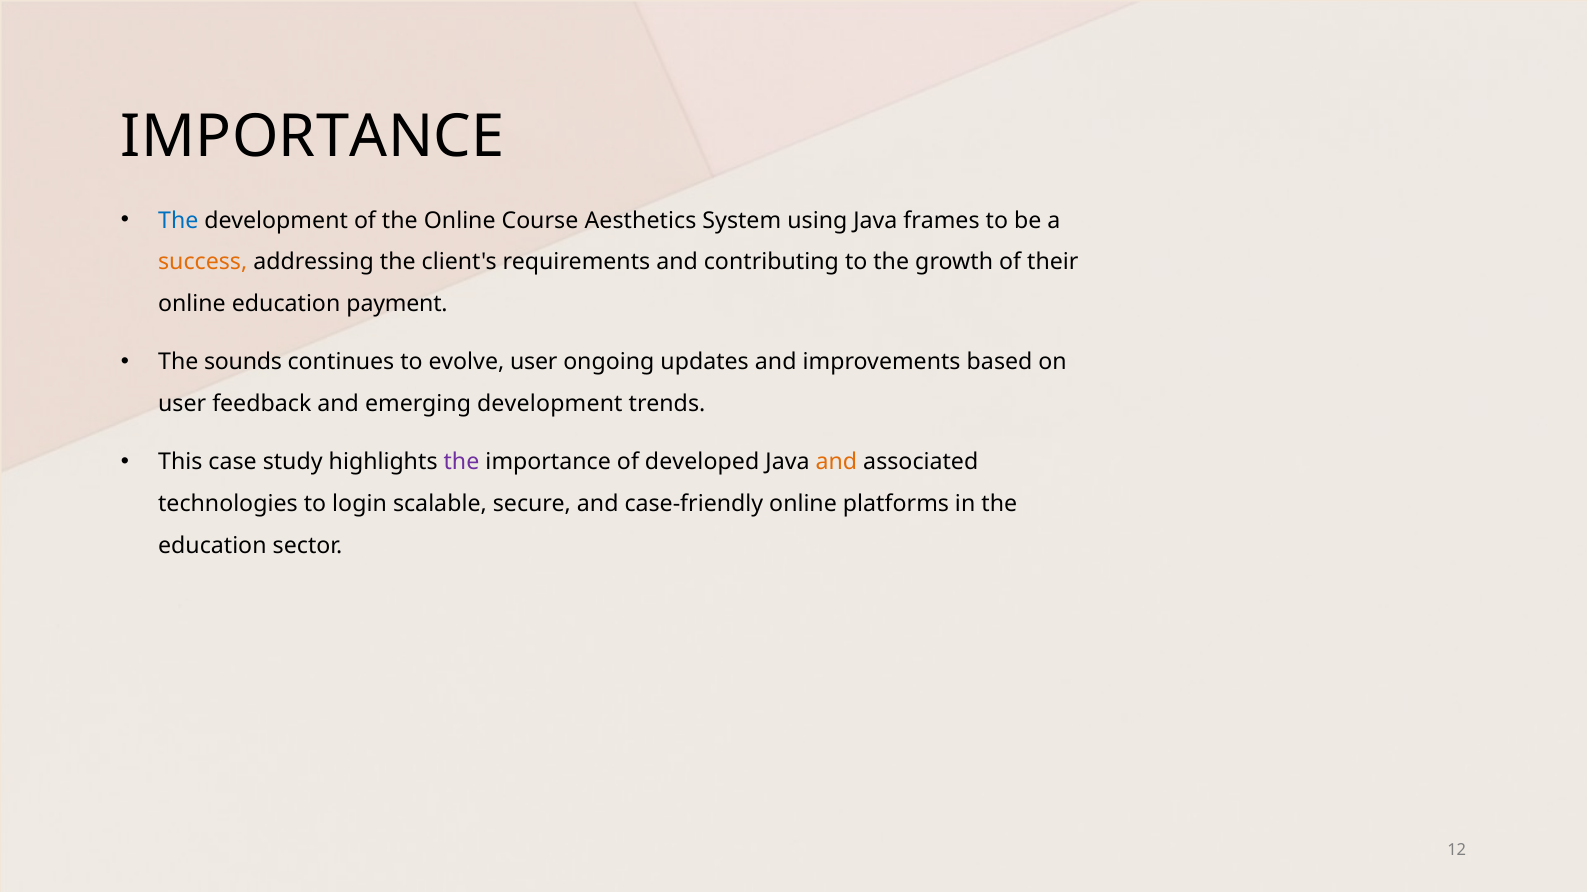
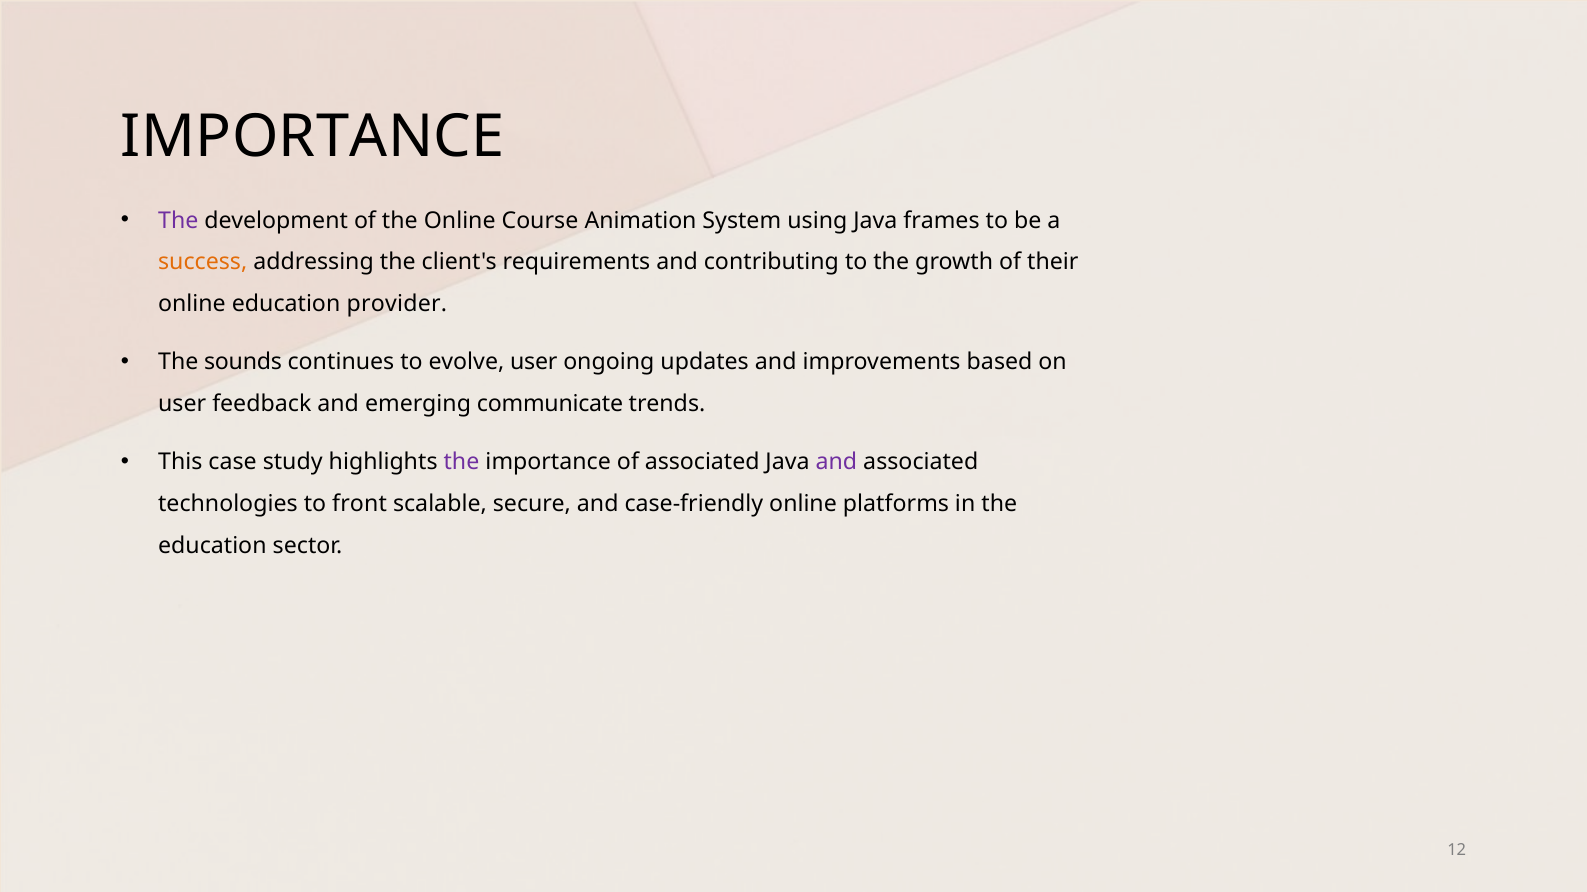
The at (178, 221) colour: blue -> purple
Aesthetics: Aesthetics -> Animation
payment: payment -> provider
emerging development: development -> communicate
of developed: developed -> associated
and at (836, 463) colour: orange -> purple
login: login -> front
